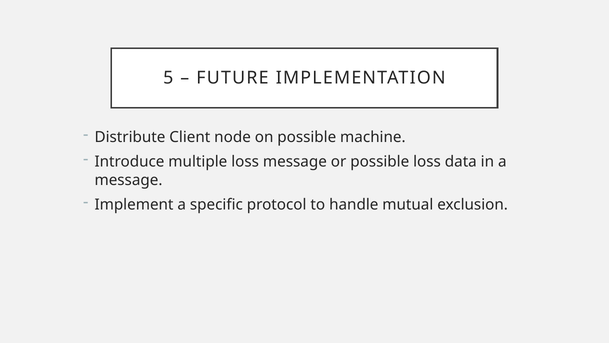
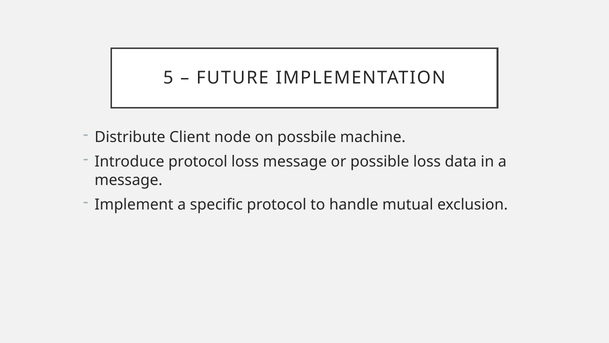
on possible: possible -> possbile
Introduce multiple: multiple -> protocol
